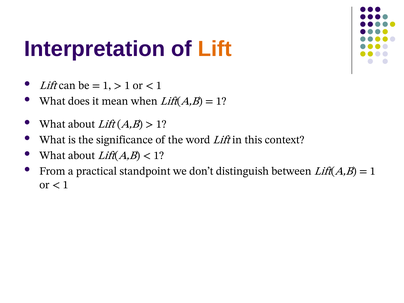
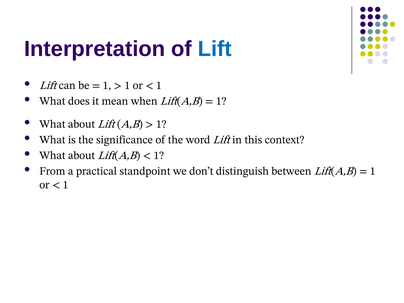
Lift at (215, 49) colour: orange -> blue
